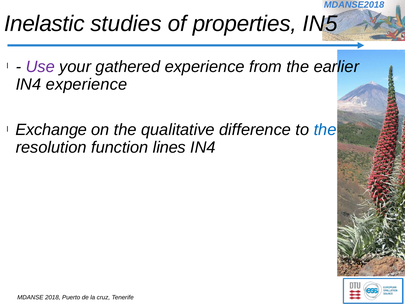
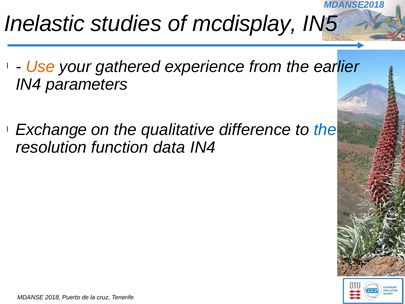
properties: properties -> mcdisplay
Use colour: purple -> orange
IN4 experience: experience -> parameters
lines: lines -> data
